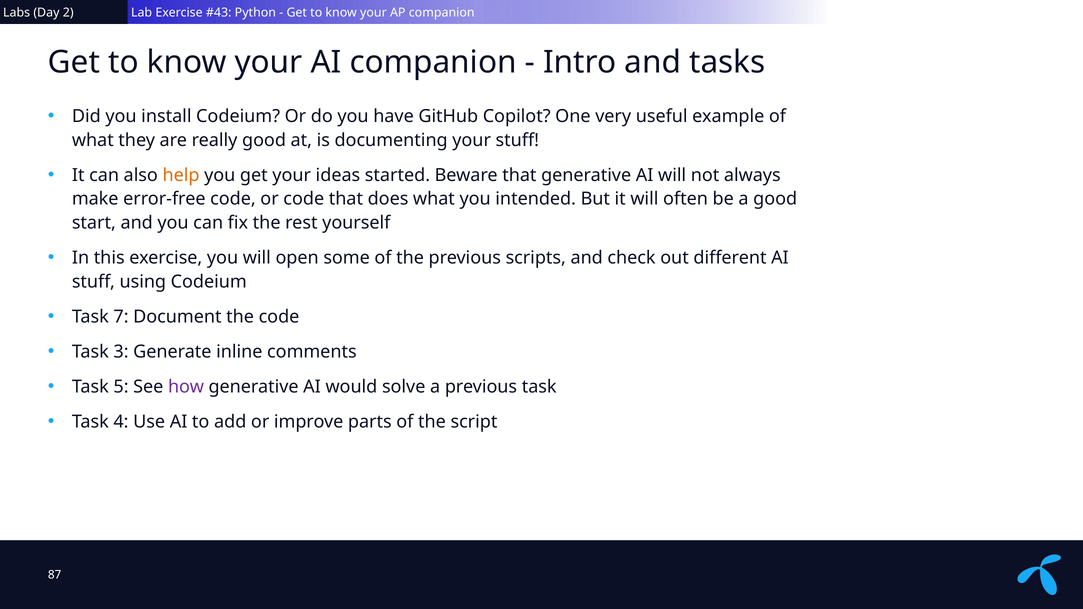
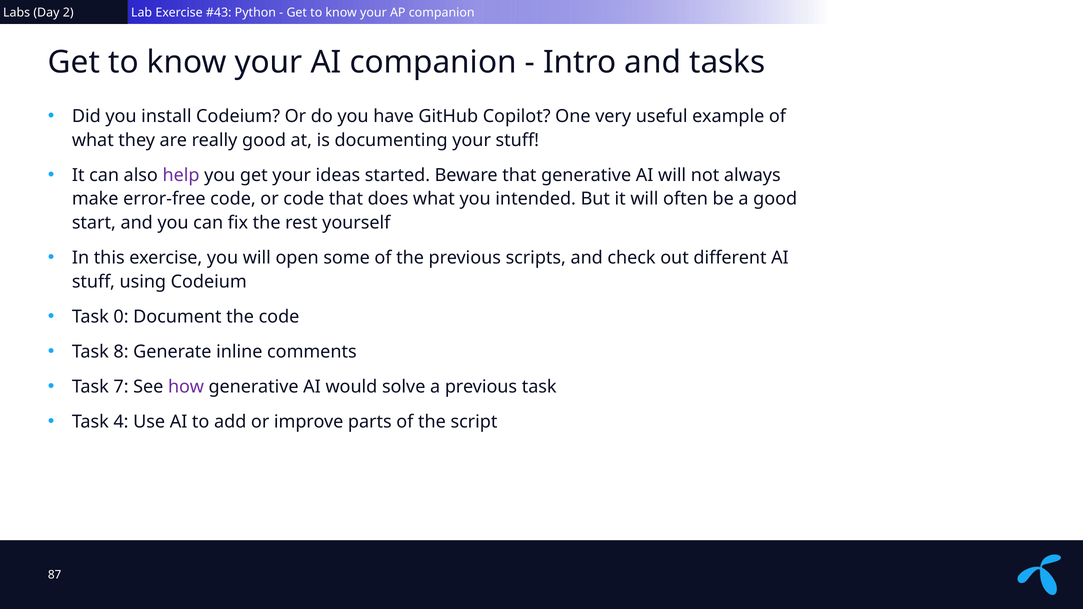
help colour: orange -> purple
7: 7 -> 0
3: 3 -> 8
5: 5 -> 7
